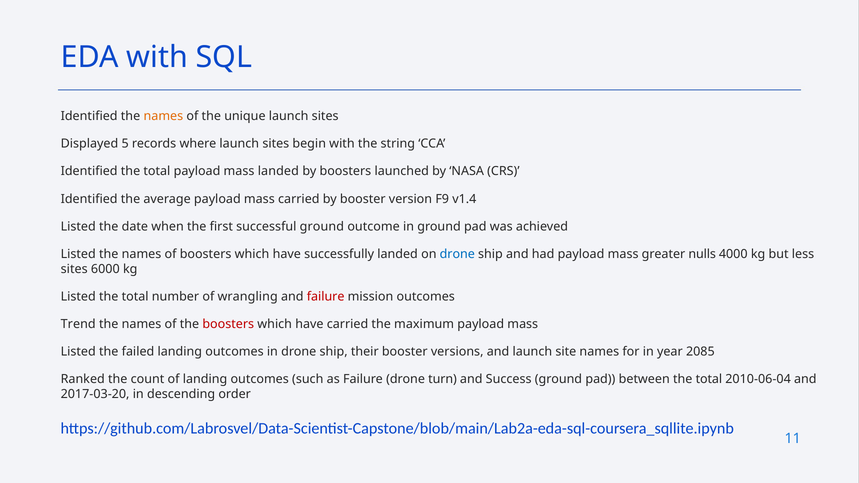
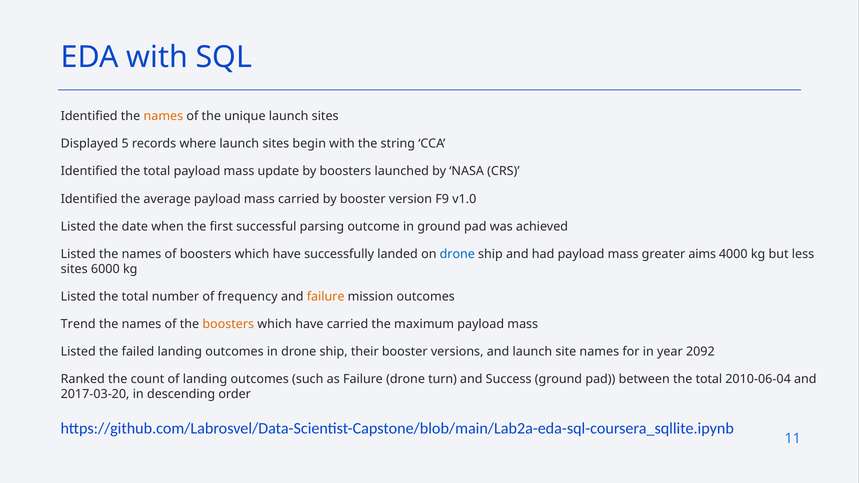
mass landed: landed -> update
v1.4: v1.4 -> v1.0
successful ground: ground -> parsing
nulls: nulls -> aims
wrangling: wrangling -> frequency
failure at (326, 297) colour: red -> orange
boosters at (228, 324) colour: red -> orange
2085: 2085 -> 2092
